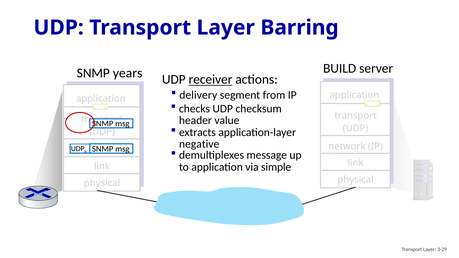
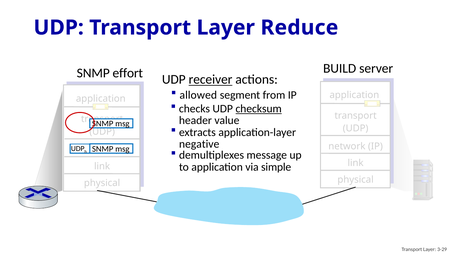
Barring: Barring -> Reduce
years: years -> effort
delivery: delivery -> allowed
checksum underline: none -> present
